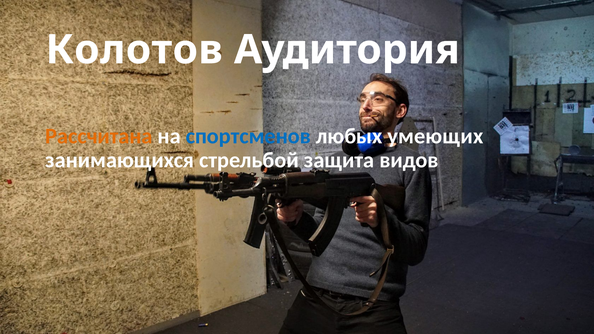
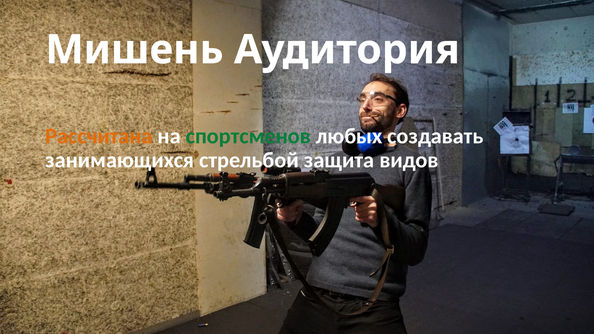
Колотов: Колотов -> Мишень
спортсменов colour: blue -> green
умеющих: умеющих -> создавать
